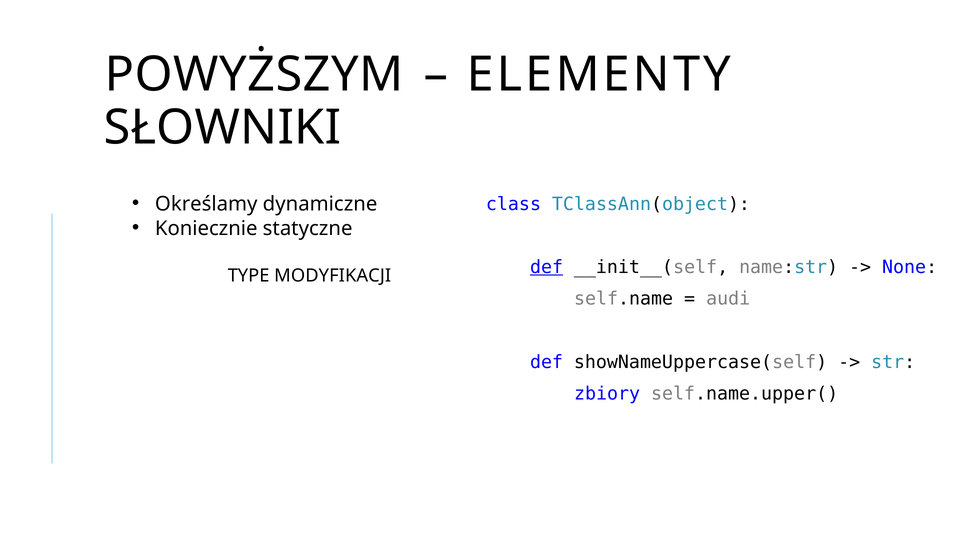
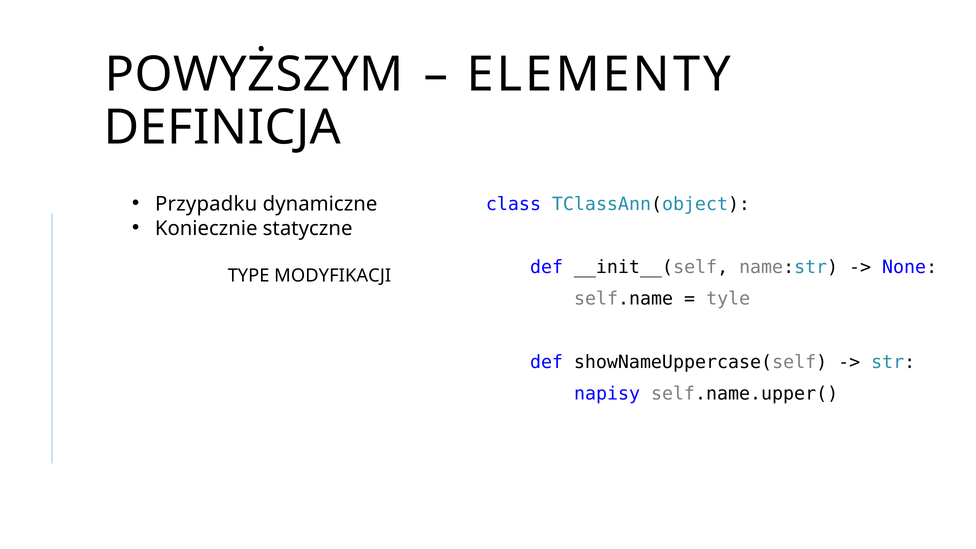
SŁOWNIKI: SŁOWNIKI -> DEFINICJA
Określamy: Określamy -> Przypadku
def at (547, 267) underline: present -> none
audi: audi -> tyle
zbiory: zbiory -> napisy
